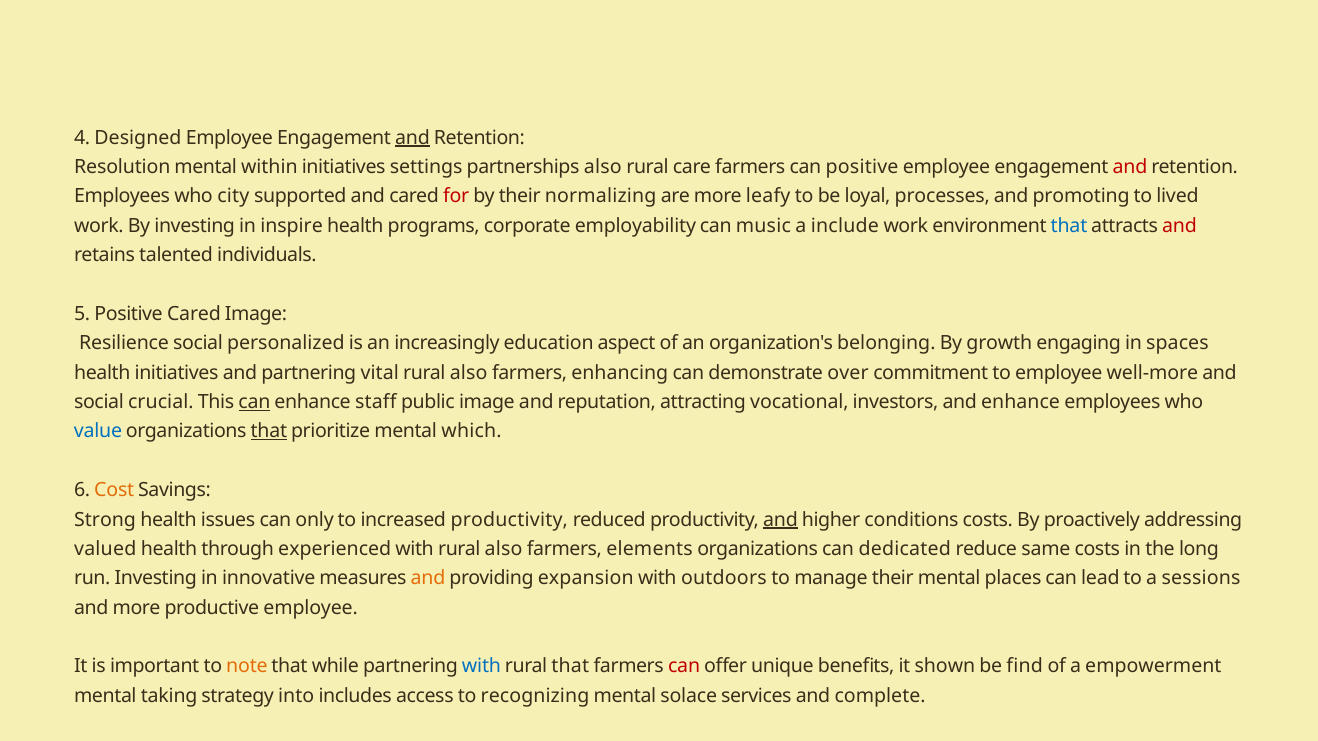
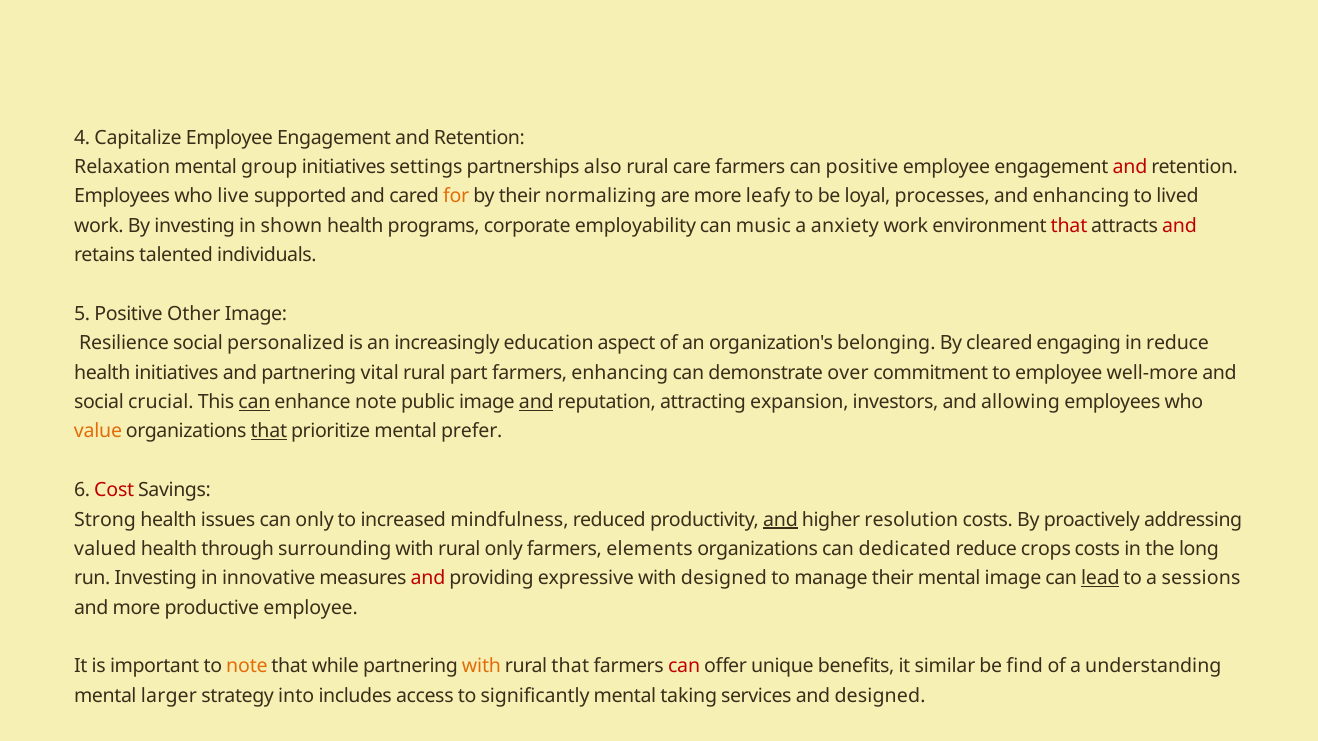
Designed: Designed -> Capitalize
and at (413, 138) underline: present -> none
Resolution: Resolution -> Relaxation
within: within -> group
city: city -> live
for colour: red -> orange
and promoting: promoting -> enhancing
inspire: inspire -> shown
include: include -> anxiety
that at (1069, 226) colour: blue -> red
Positive Cared: Cared -> Other
growth: growth -> cleared
in spaces: spaces -> reduce
also at (469, 373): also -> part
enhance staff: staff -> note
and at (536, 402) underline: none -> present
vocational: vocational -> expansion
and enhance: enhance -> allowing
value colour: blue -> orange
which: which -> prefer
Cost colour: orange -> red
increased productivity: productivity -> mindfulness
conditions: conditions -> resolution
experienced: experienced -> surrounding
with rural also: also -> only
same: same -> crops
and at (428, 579) colour: orange -> red
expansion: expansion -> expressive
with outdoors: outdoors -> designed
mental places: places -> image
lead underline: none -> present
with at (482, 667) colour: blue -> orange
shown: shown -> similar
empowerment: empowerment -> understanding
taking: taking -> larger
recognizing: recognizing -> significantly
solace: solace -> taking
and complete: complete -> designed
